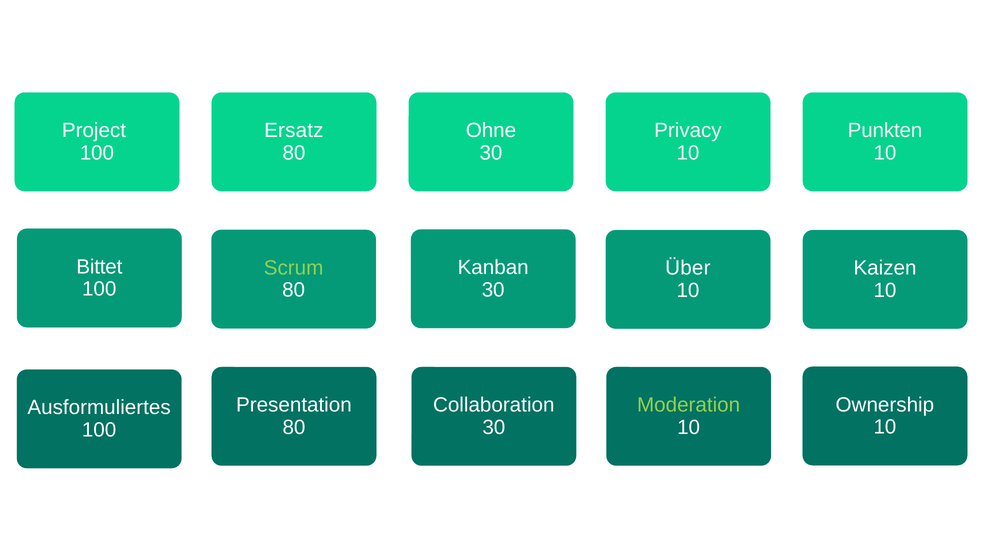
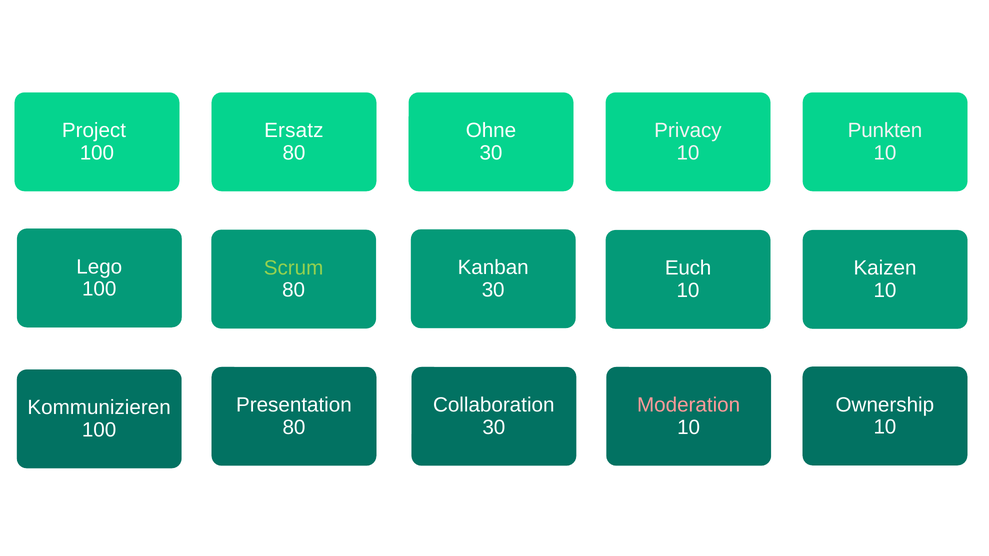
Bittet: Bittet -> Lego
Über: Über -> Euch
Moderation colour: light green -> pink
Ausformuliertes: Ausformuliertes -> Kommunizieren
